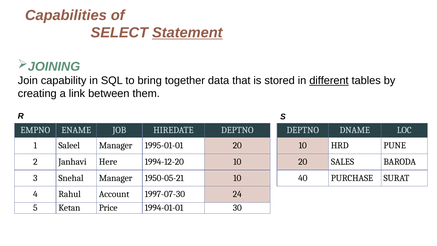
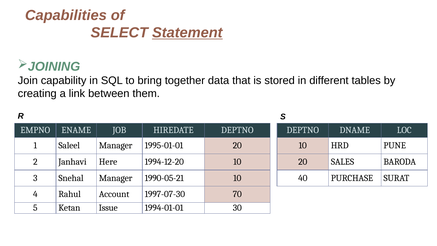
different underline: present -> none
1950-05-21: 1950-05-21 -> 1990-05-21
24: 24 -> 70
Price: Price -> Issue
